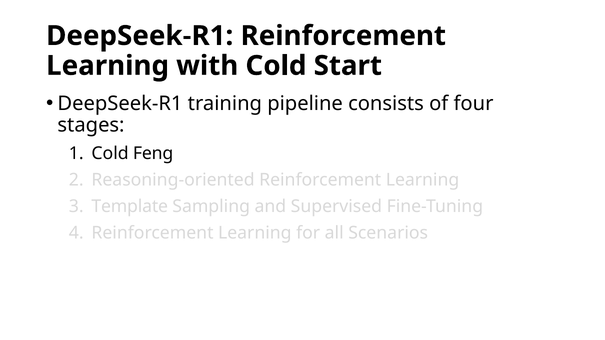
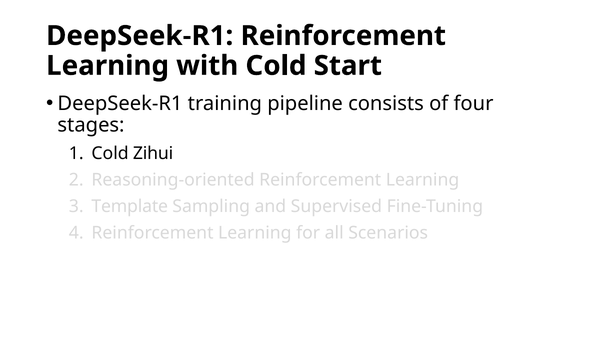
Feng: Feng -> Zihui
